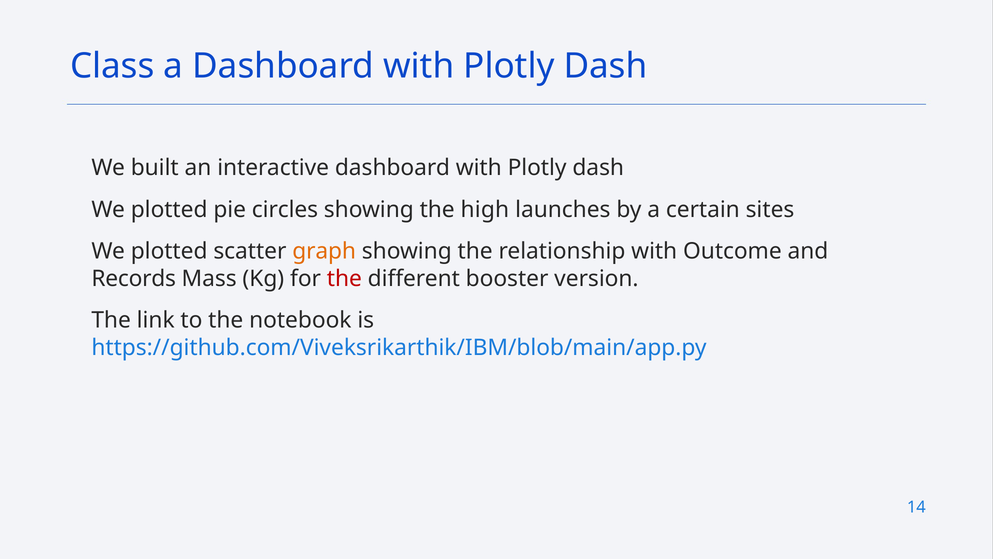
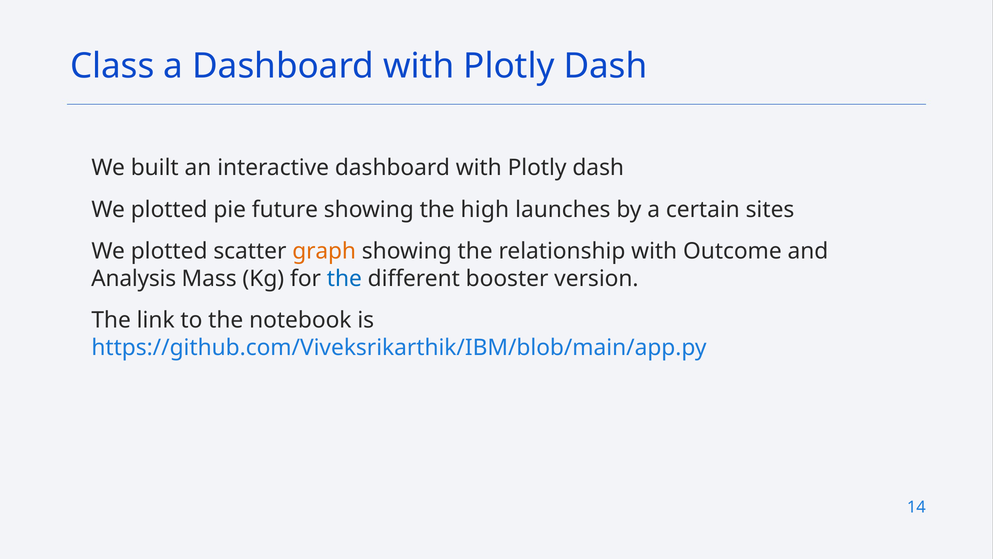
circles: circles -> future
Records: Records -> Analysis
the at (344, 278) colour: red -> blue
